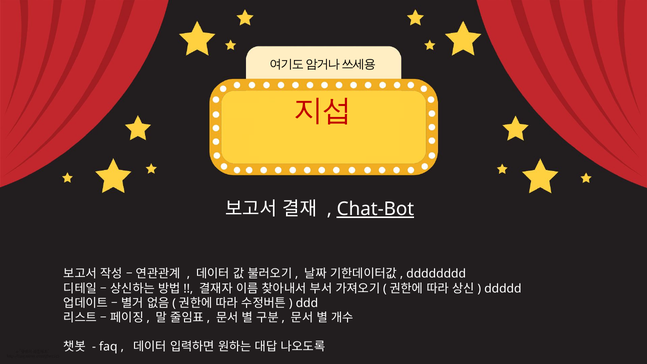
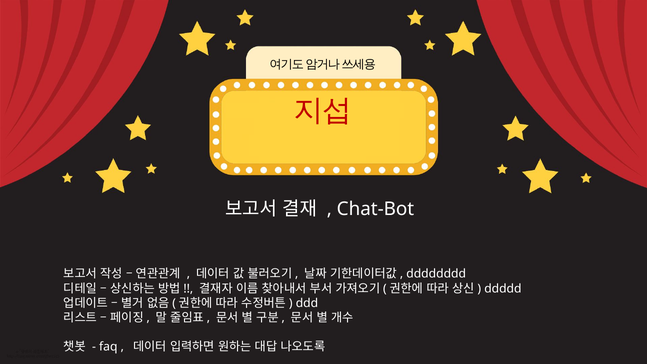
Chat-Bot underline: present -> none
